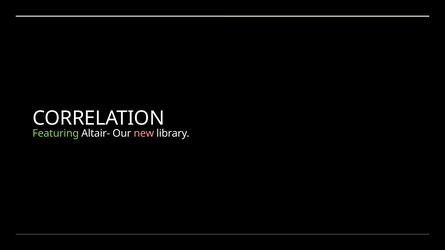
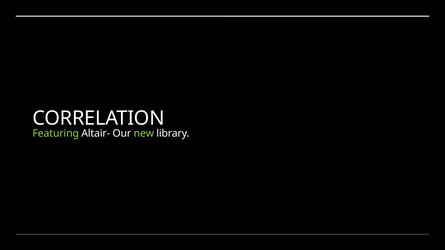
new colour: pink -> light green
